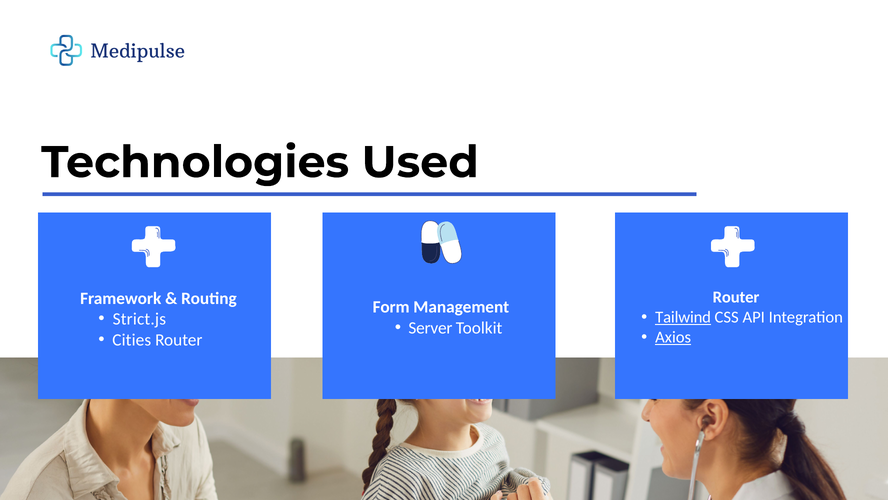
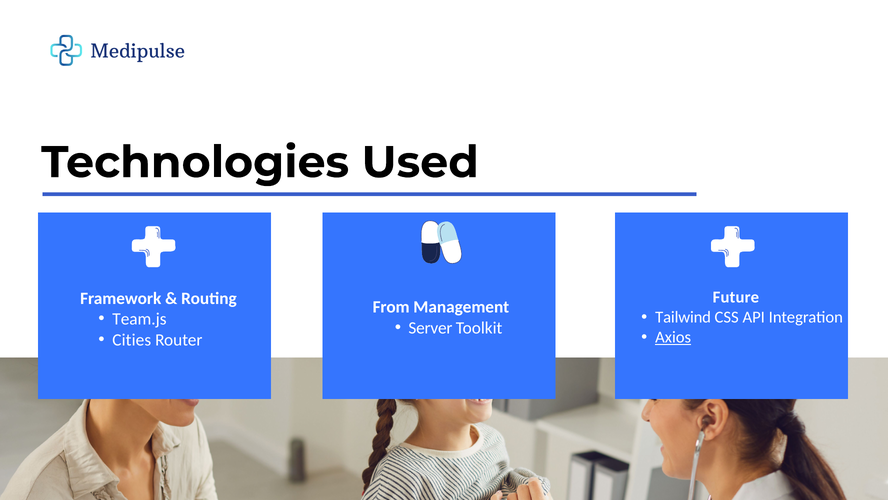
Router at (736, 297): Router -> Future
Form: Form -> From
Tailwind underline: present -> none
Strict.js: Strict.js -> Team.js
